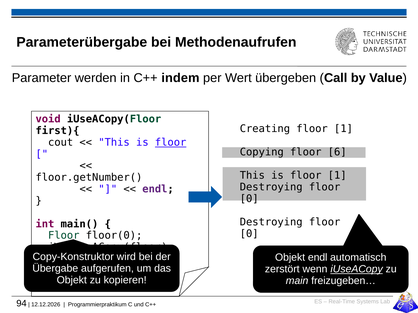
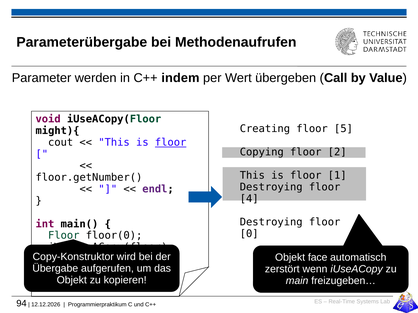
Creating floor 1: 1 -> 5
first){: first){ -> might){
6: 6 -> 2
0 at (249, 199): 0 -> 4
Objekt endl: endl -> face
iUseACopy underline: present -> none
